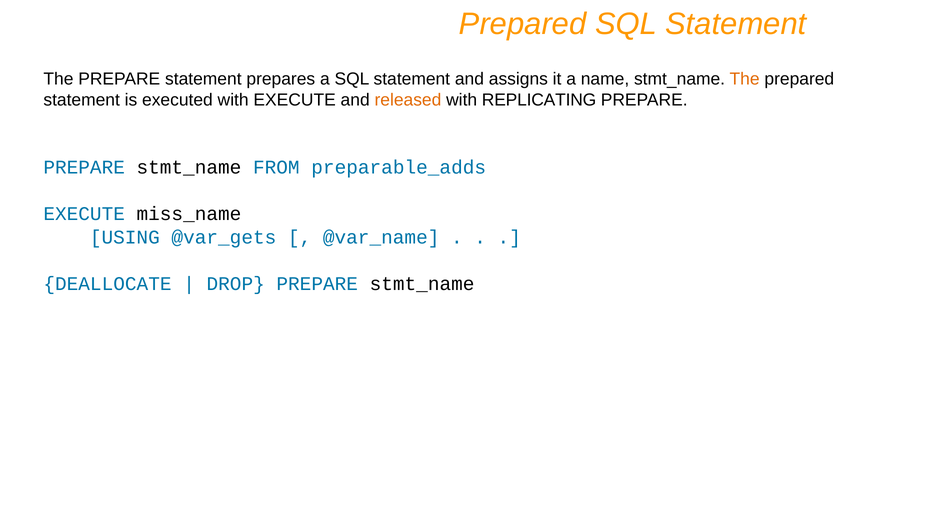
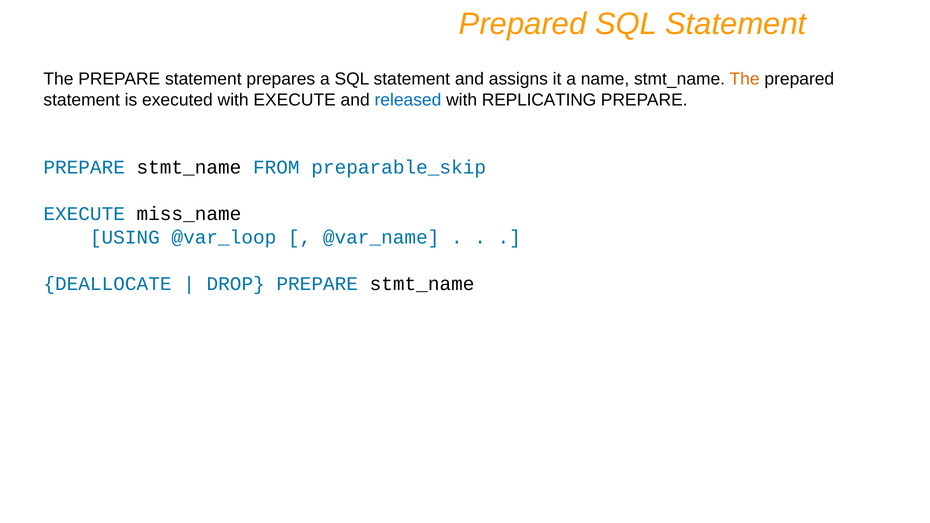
released colour: orange -> blue
preparable_adds: preparable_adds -> preparable_skip
@var_gets: @var_gets -> @var_loop
